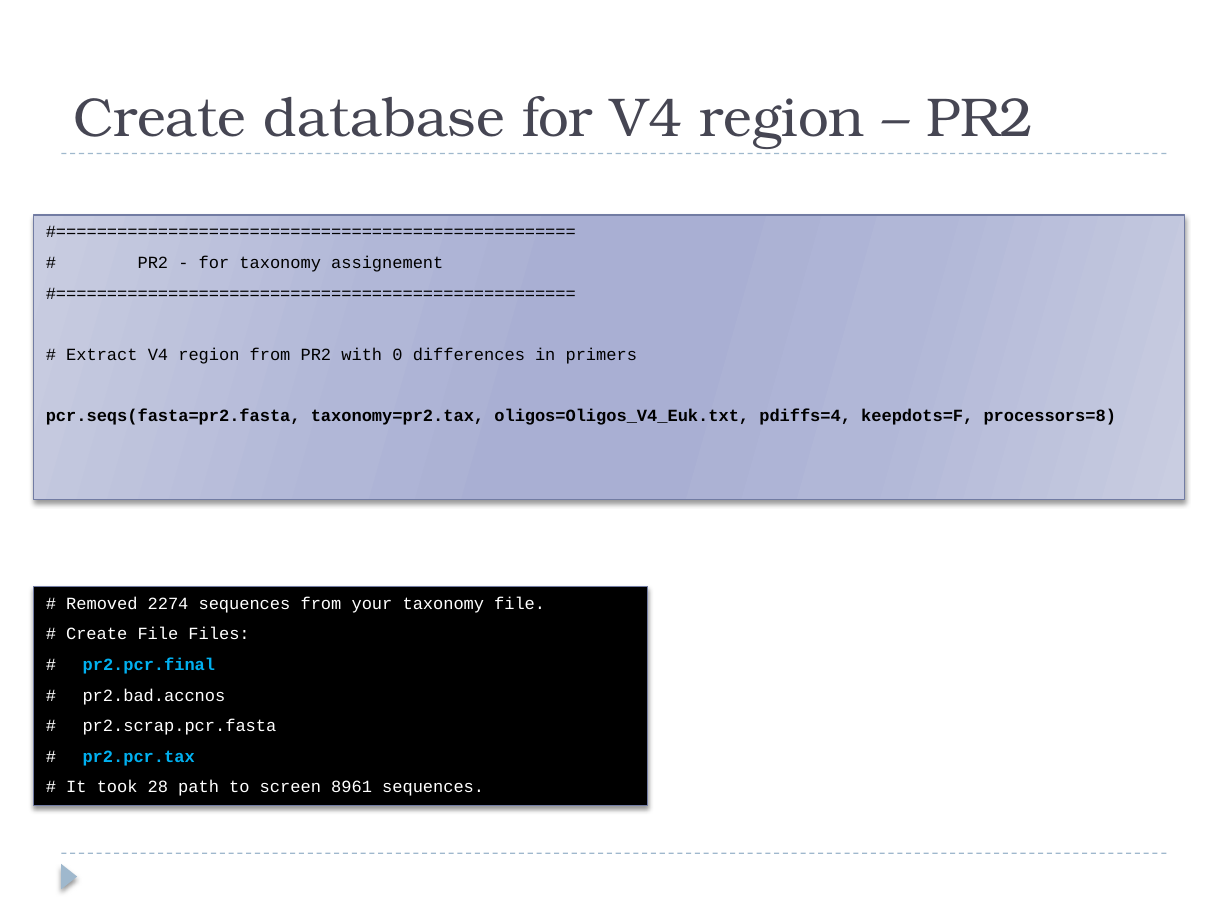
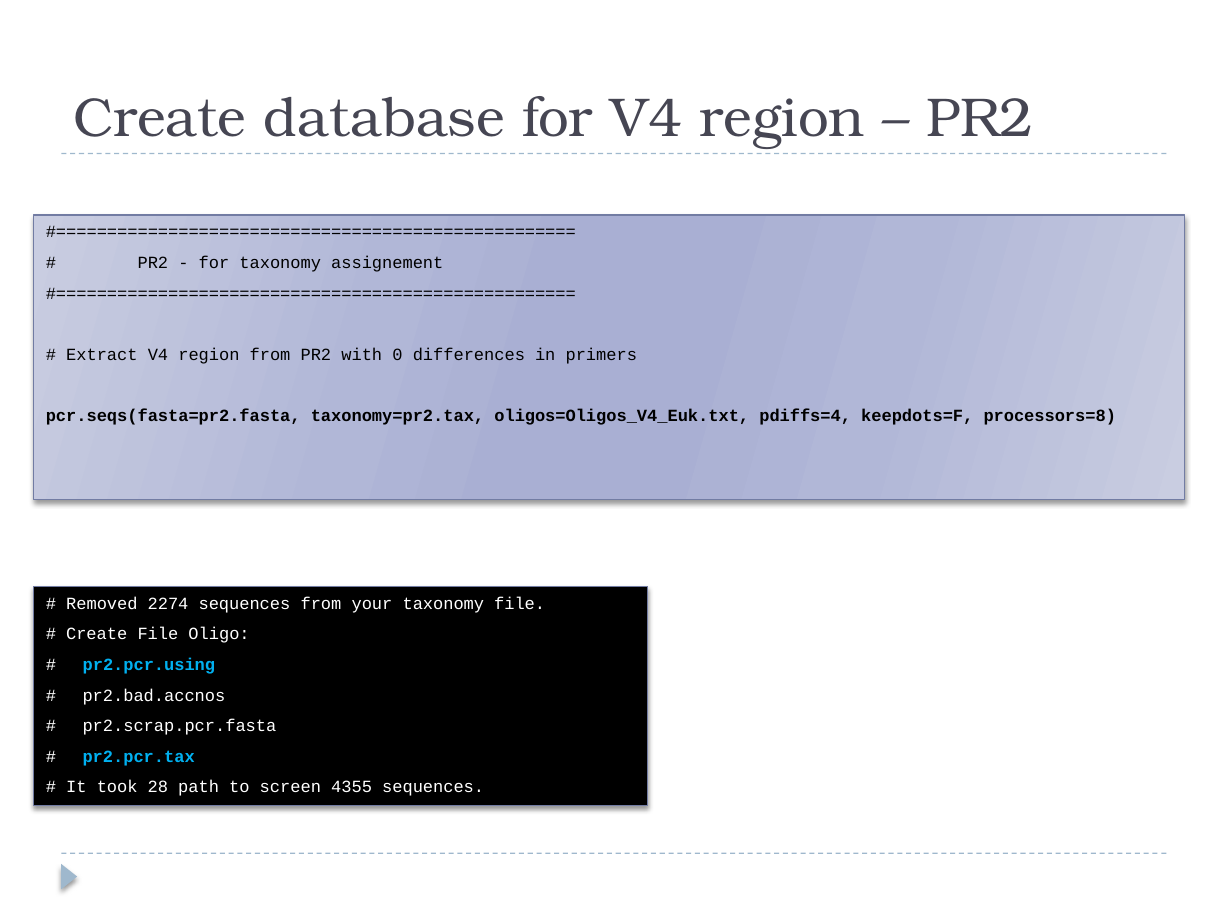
Files: Files -> Oligo
pr2.pcr.final: pr2.pcr.final -> pr2.pcr.using
8961: 8961 -> 4355
